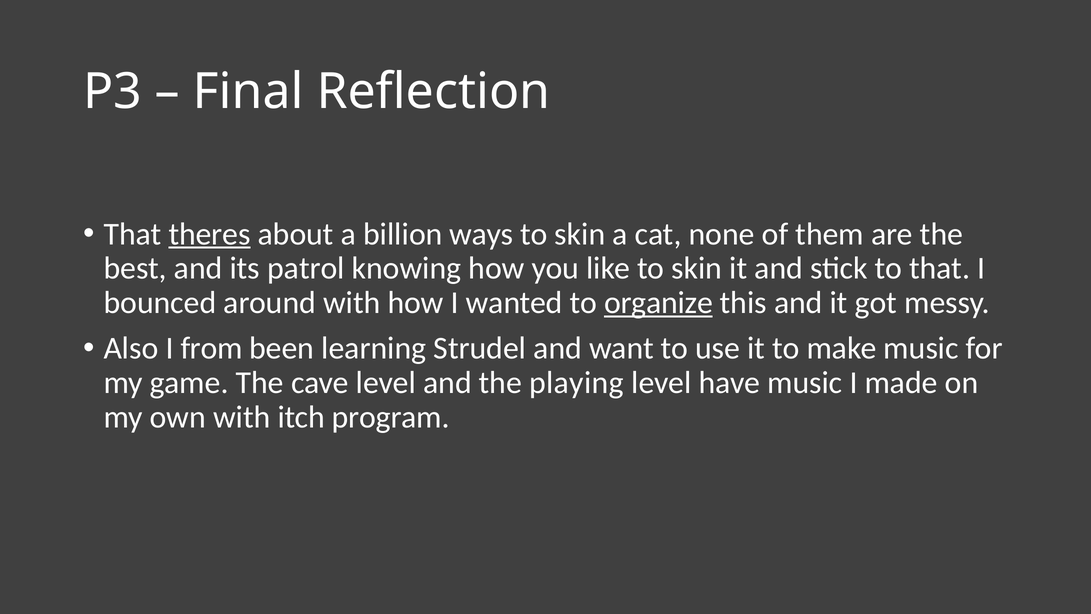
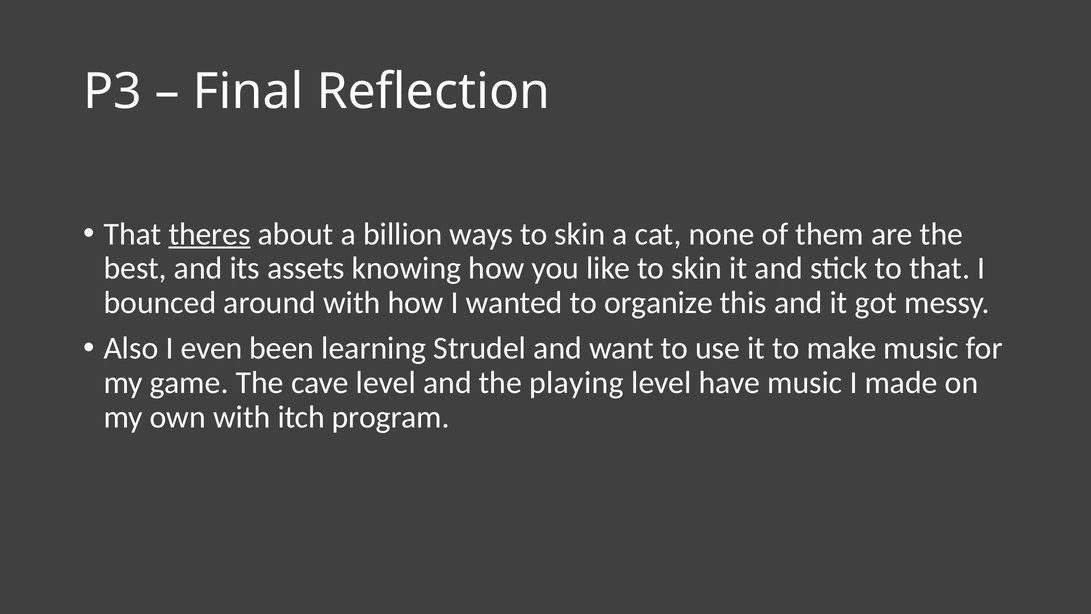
patrol: patrol -> assets
organize underline: present -> none
from: from -> even
